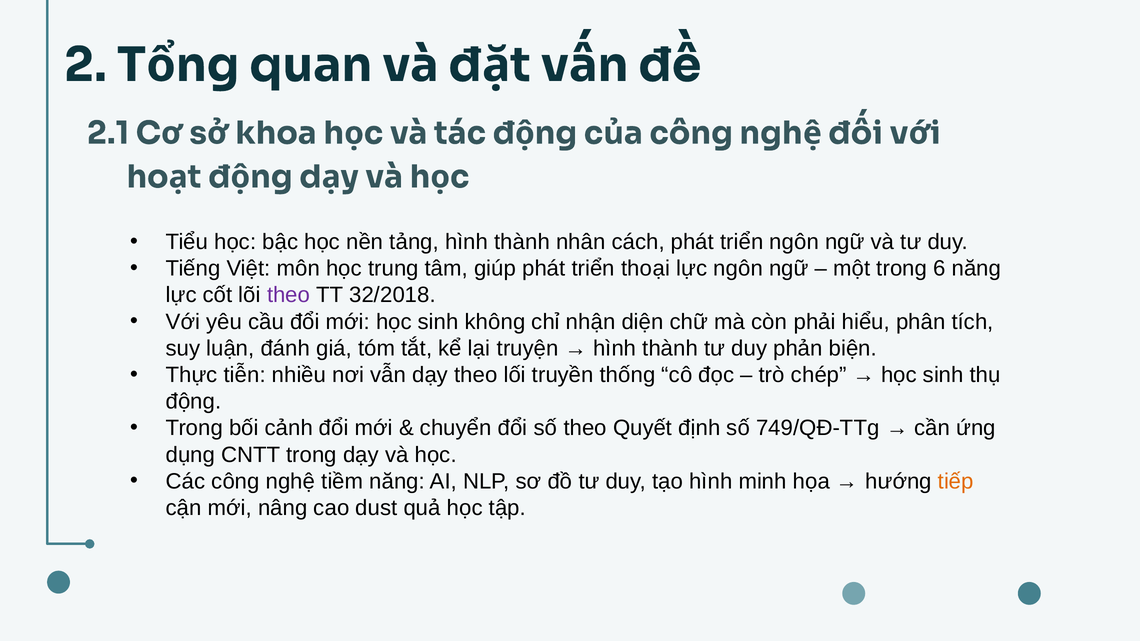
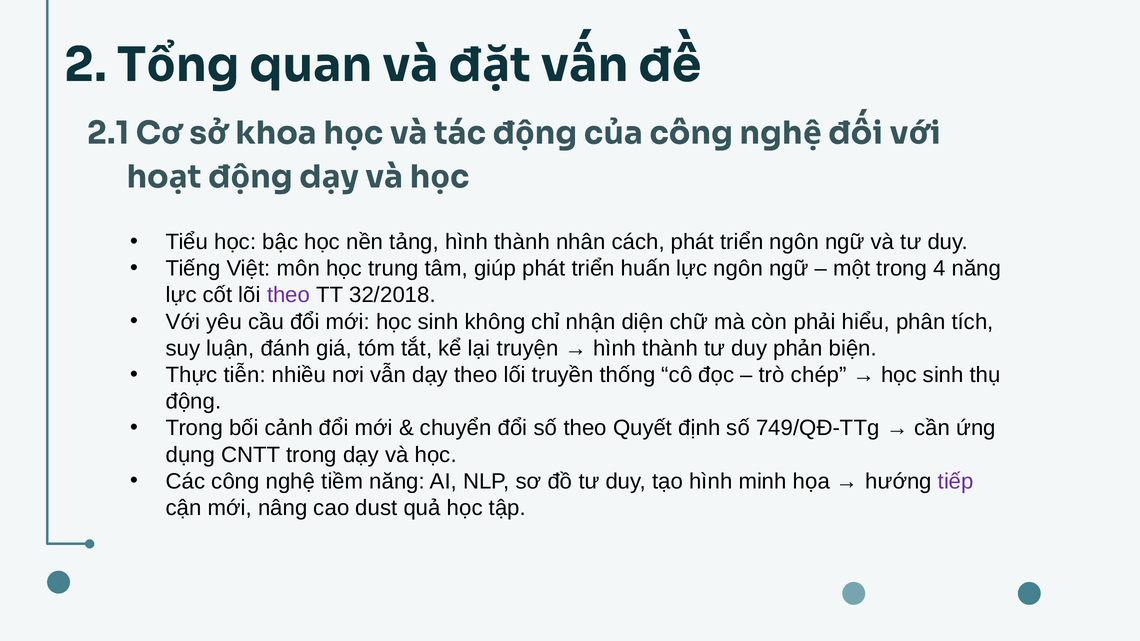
thoại: thoại -> huấn
6: 6 -> 4
tiếp colour: orange -> purple
